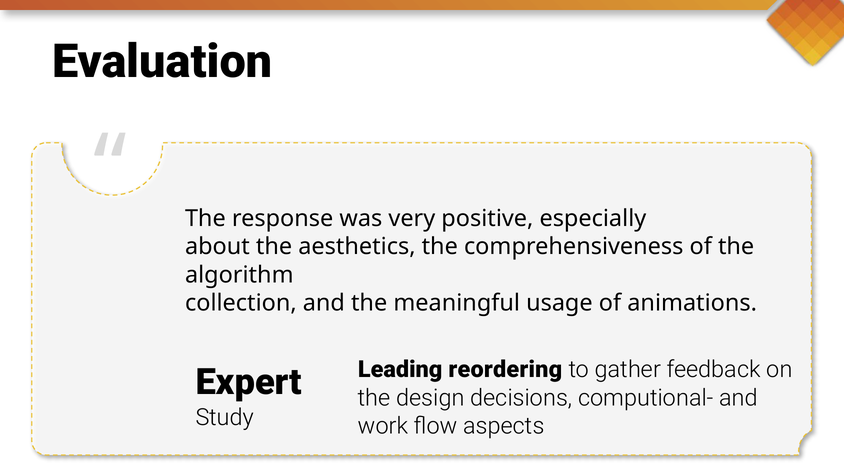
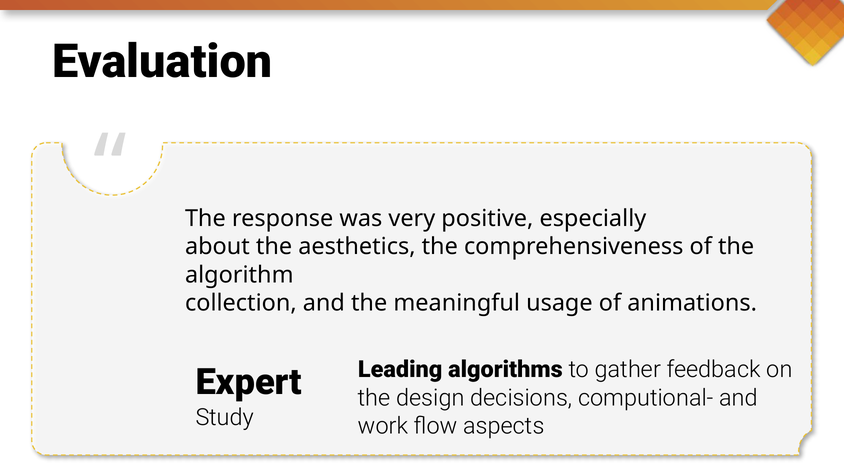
reordering: reordering -> algorithms
